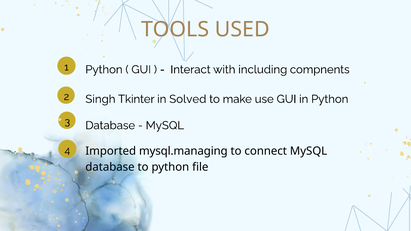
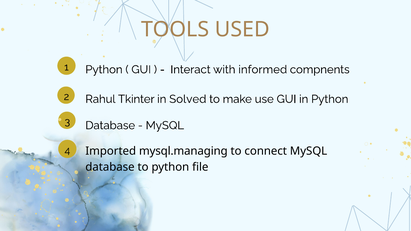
including: including -> informed
Singh: Singh -> Rahul
